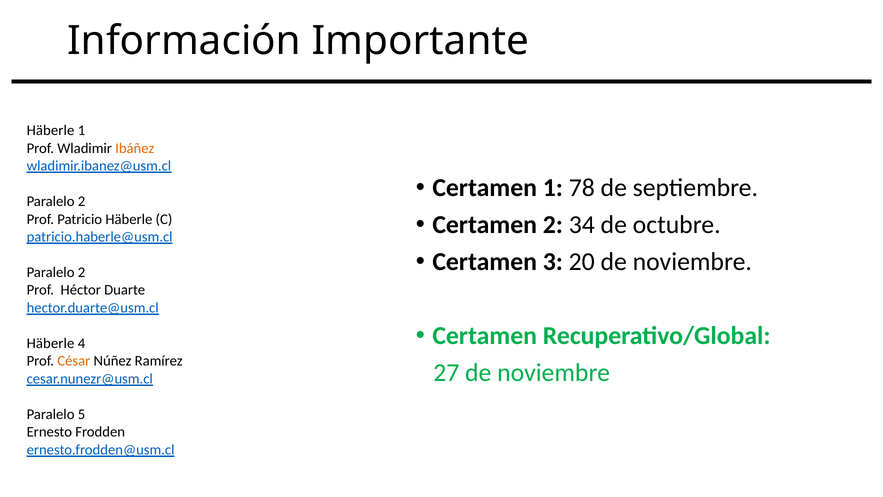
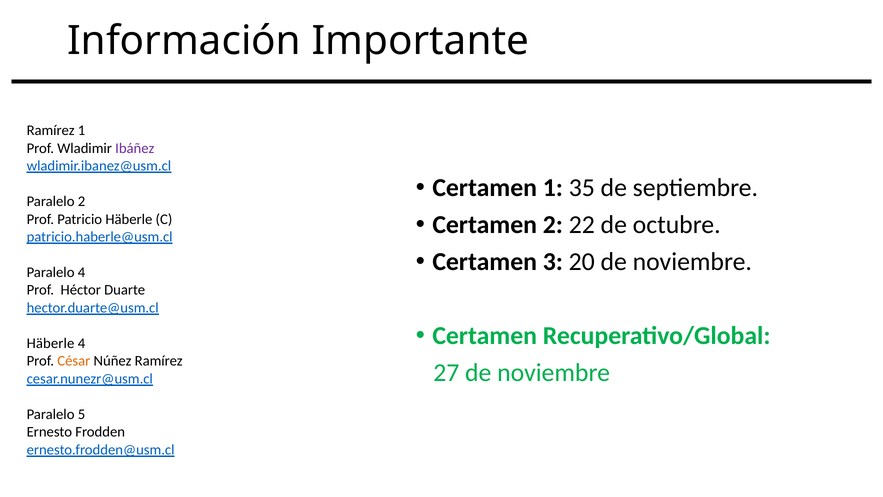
Häberle at (51, 130): Häberle -> Ramírez
Ibáñez colour: orange -> purple
78: 78 -> 35
34: 34 -> 22
2 at (82, 272): 2 -> 4
